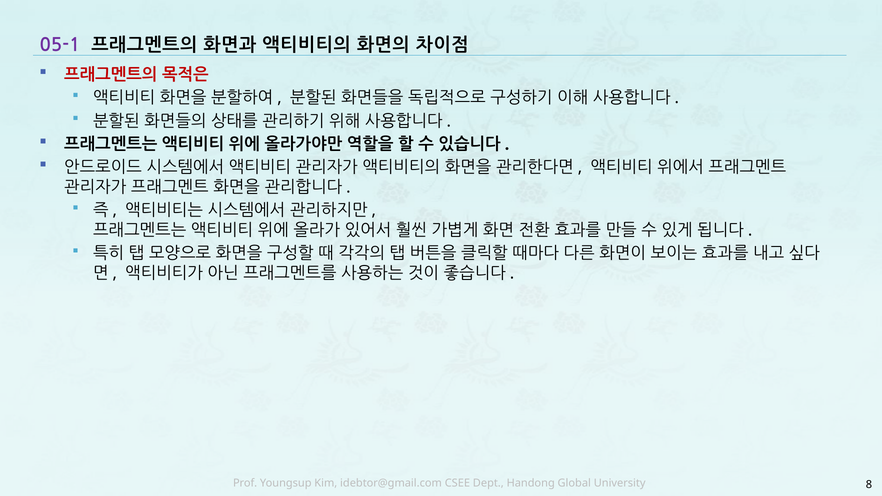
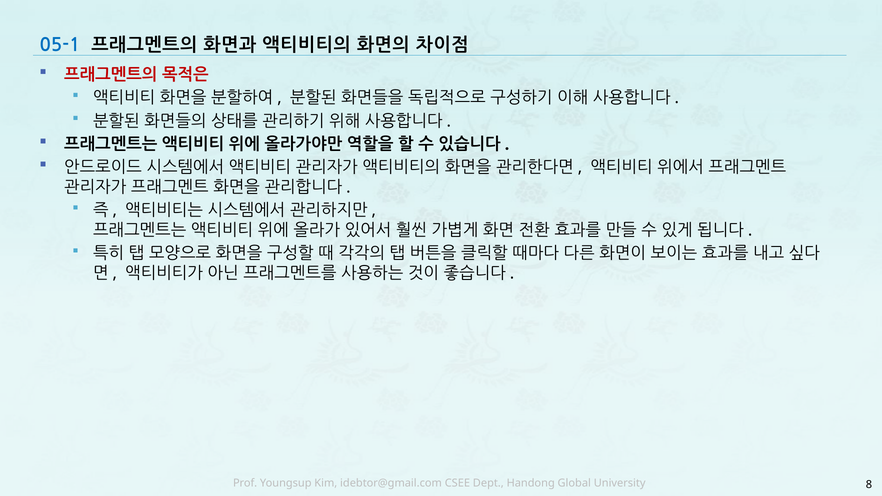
05-1 colour: purple -> blue
